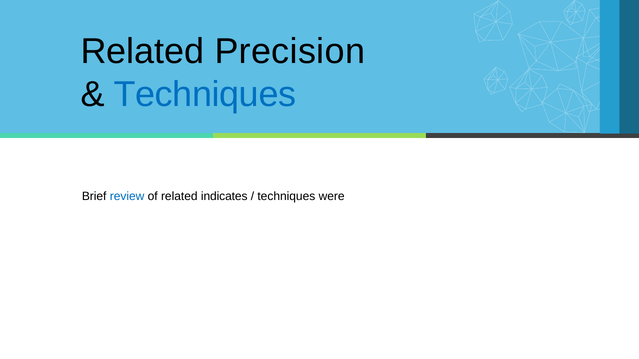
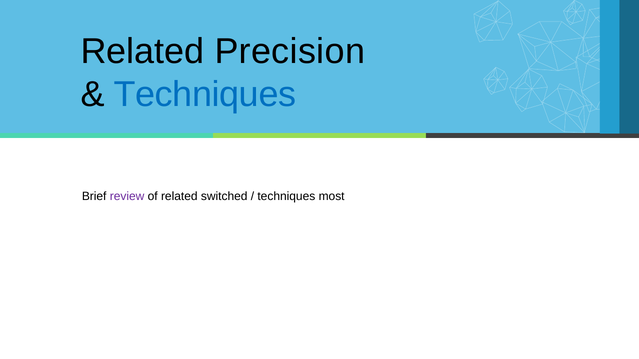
review colour: blue -> purple
indicates: indicates -> switched
were: were -> most
